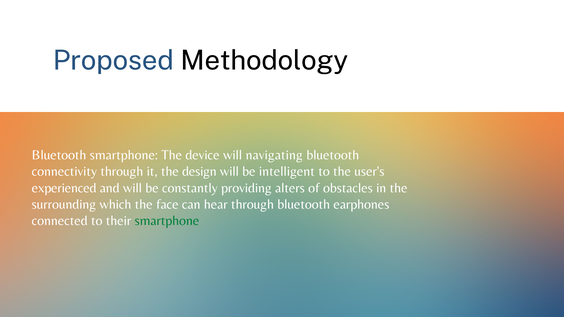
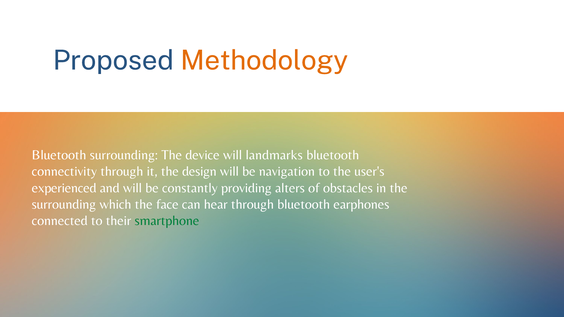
Methodology colour: black -> orange
Bluetooth smartphone: smartphone -> surrounding
navigating: navigating -> landmarks
intelligent: intelligent -> navigation
